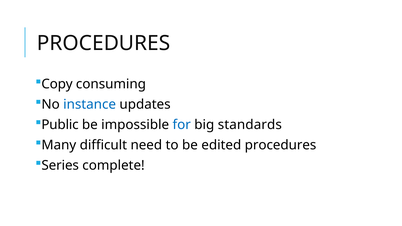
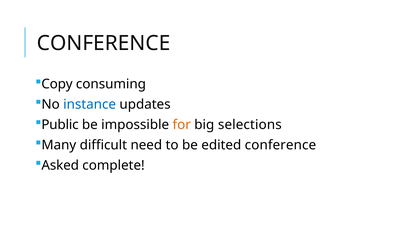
PROCEDURES at (104, 43): PROCEDURES -> CONFERENCE
for colour: blue -> orange
standards: standards -> selections
edited procedures: procedures -> conference
Series: Series -> Asked
